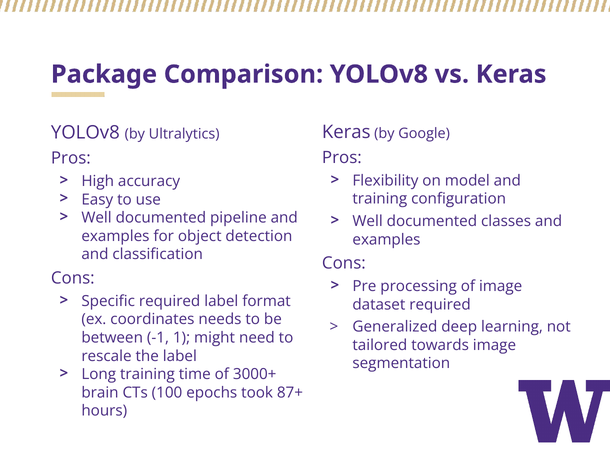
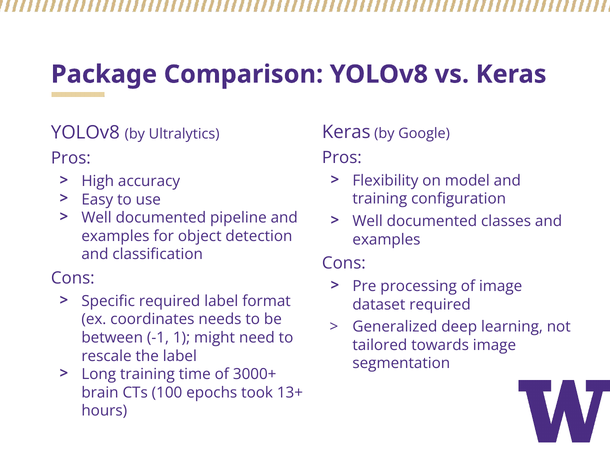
87+: 87+ -> 13+
